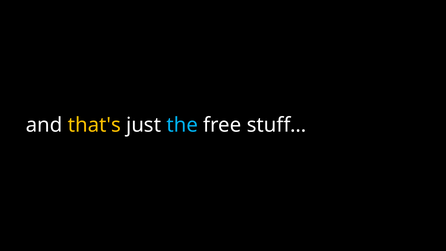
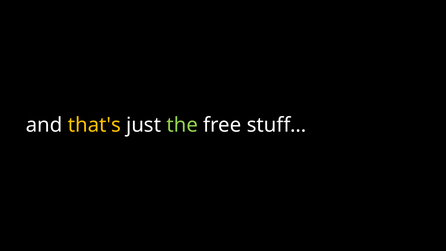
the colour: light blue -> light green
